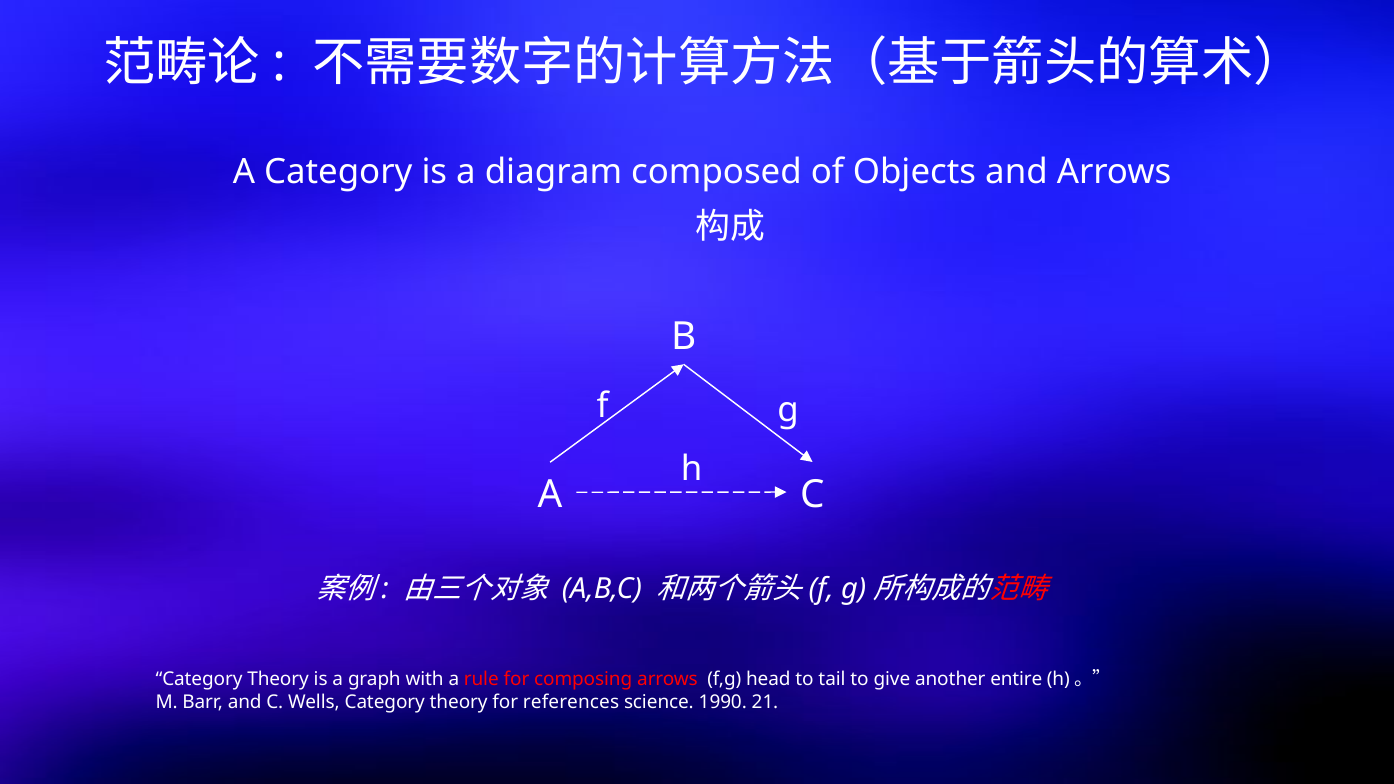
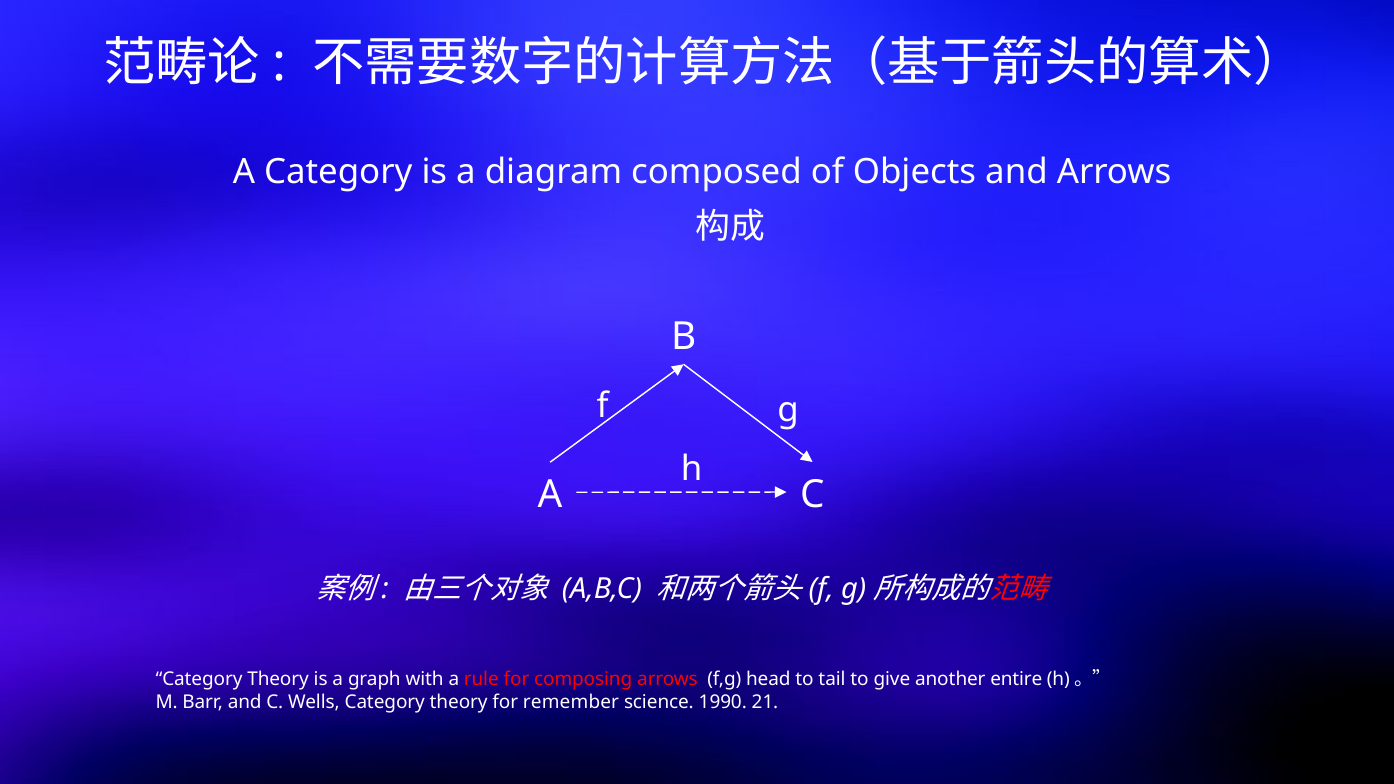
references: references -> remember
